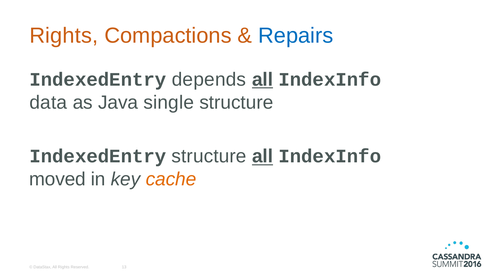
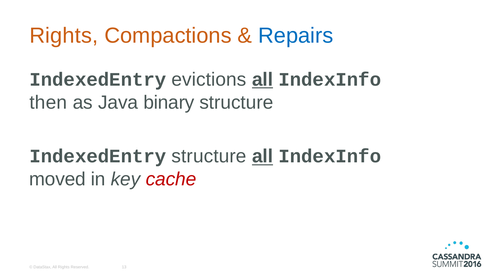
depends: depends -> evictions
data: data -> then
single: single -> binary
cache colour: orange -> red
